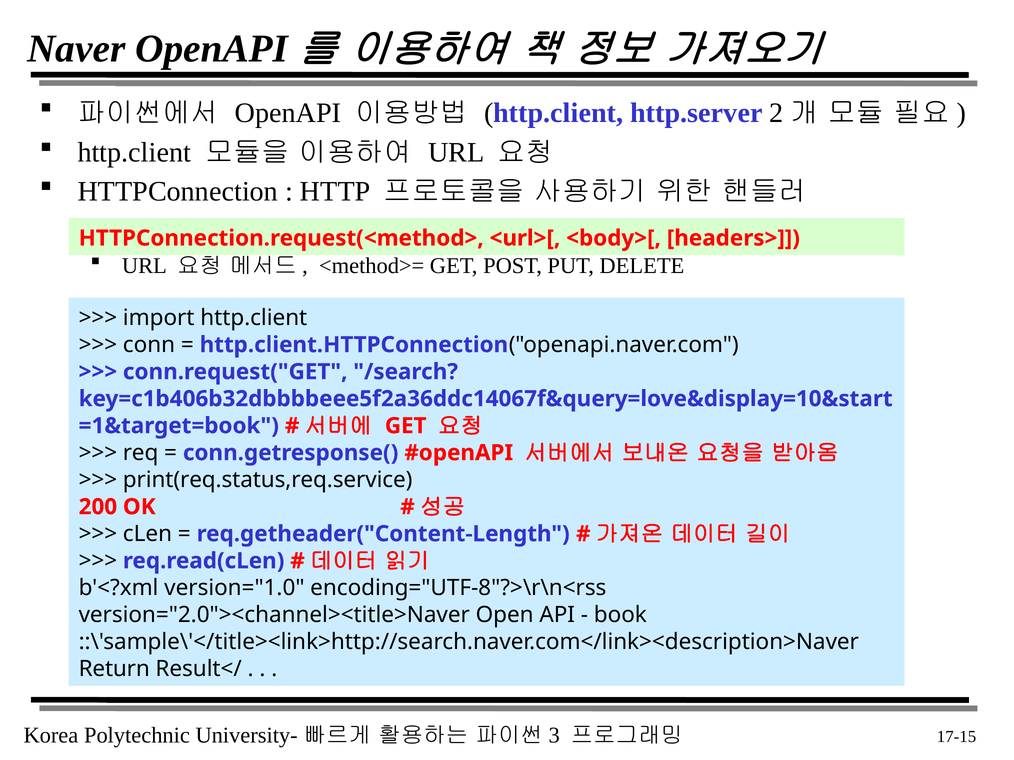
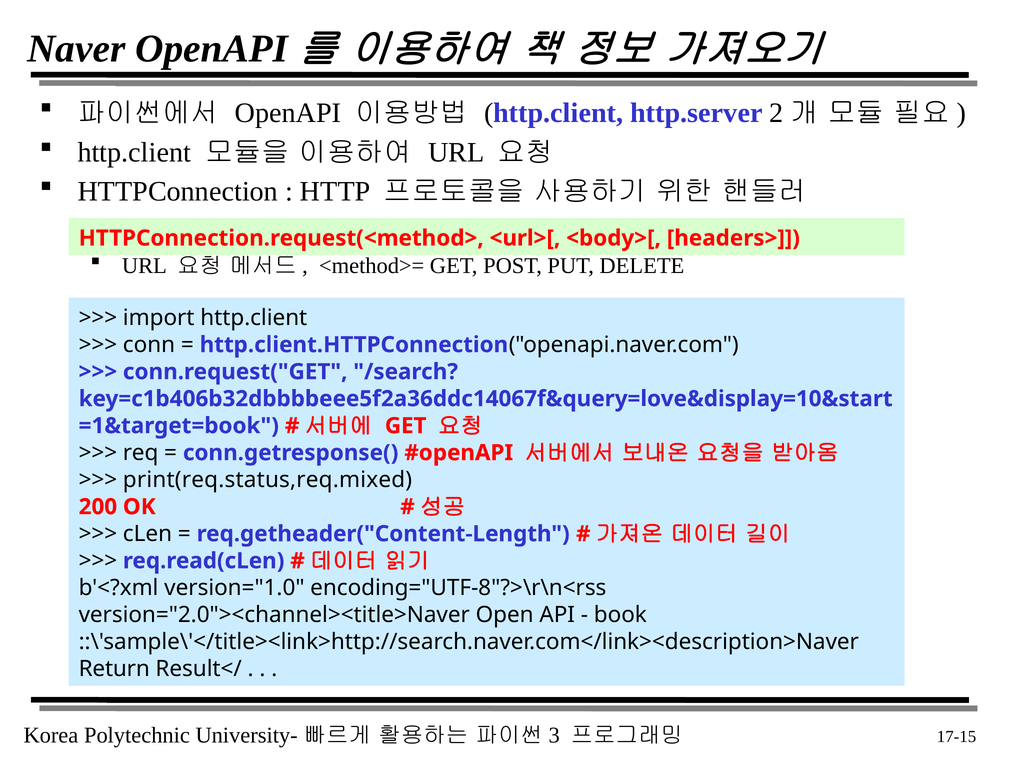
print(req.status,req.service: print(req.status,req.service -> print(req.status,req.mixed
